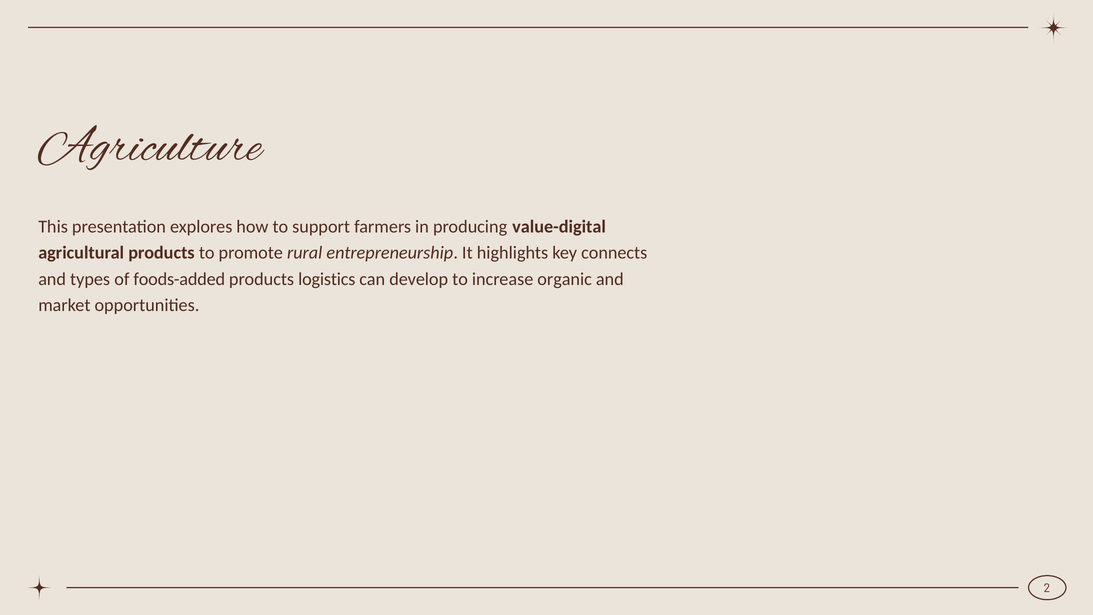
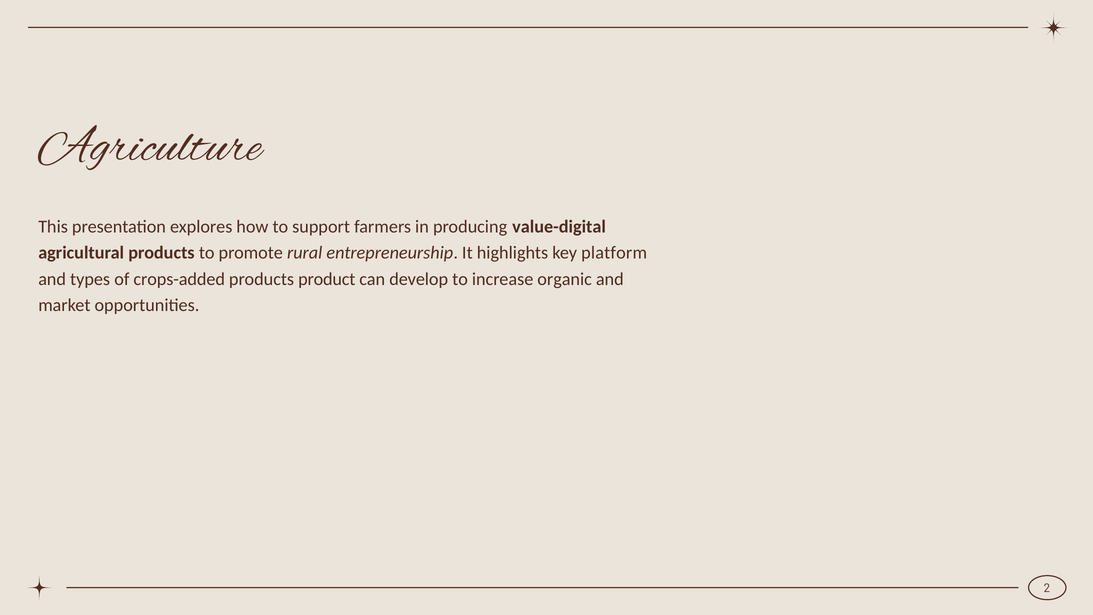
connects: connects -> platform
foods-added: foods-added -> crops-added
logistics: logistics -> product
